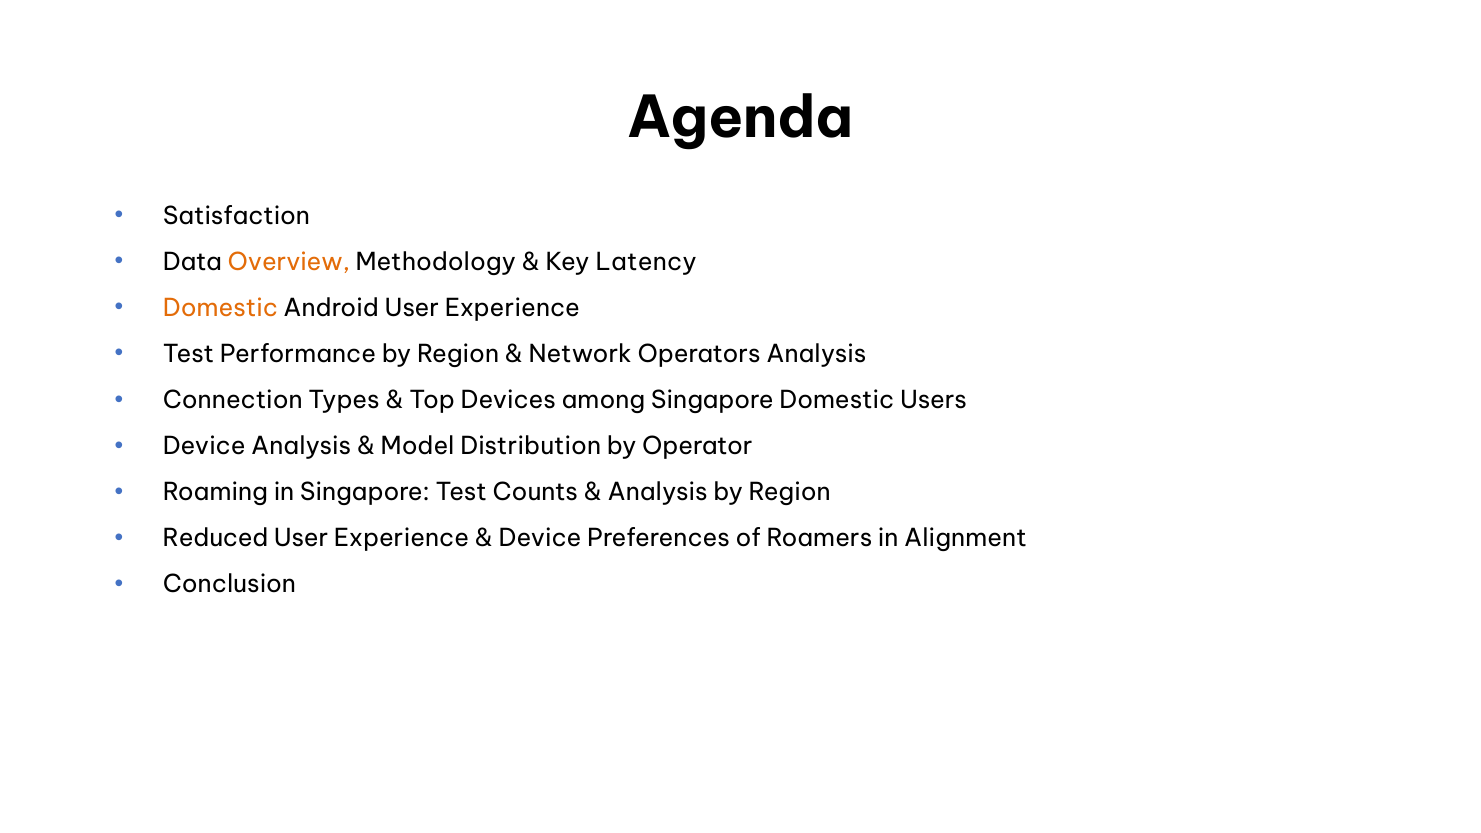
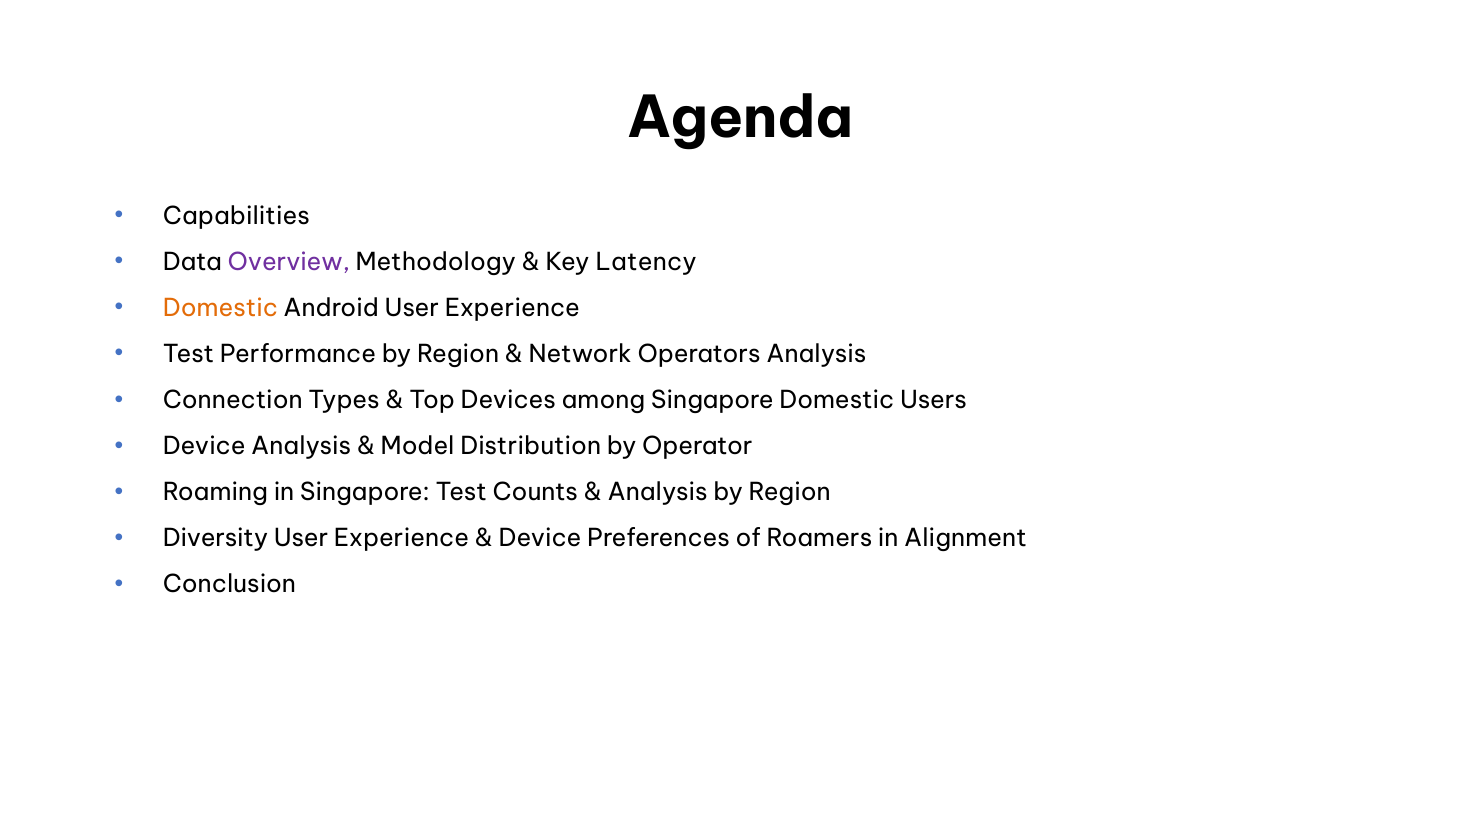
Satisfaction: Satisfaction -> Capabilities
Overview colour: orange -> purple
Reduced: Reduced -> Diversity
